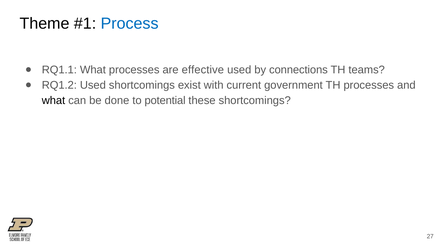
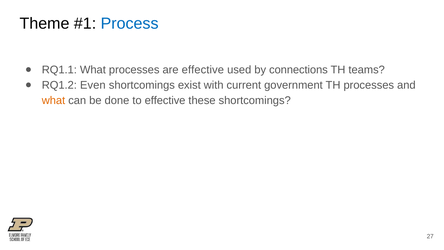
RQ1.2 Used: Used -> Even
what at (53, 100) colour: black -> orange
to potential: potential -> effective
